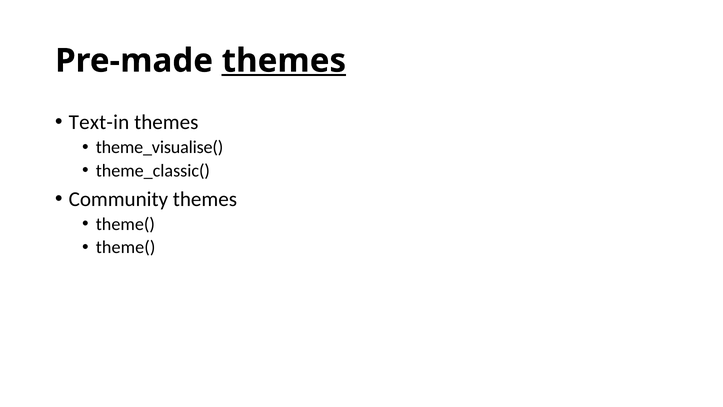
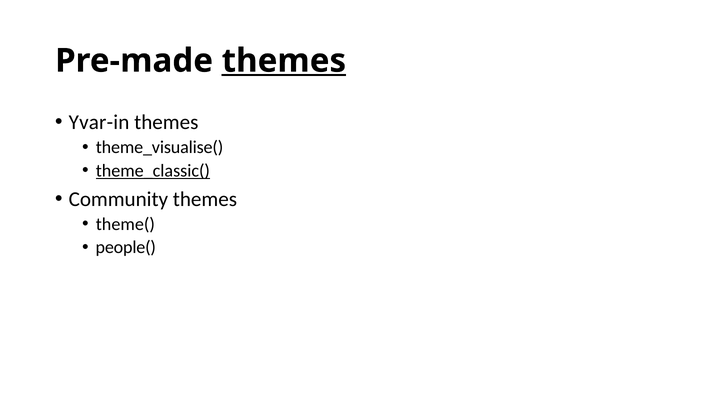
Text-in: Text-in -> Yvar-in
theme_classic( underline: none -> present
theme( at (126, 247): theme( -> people(
